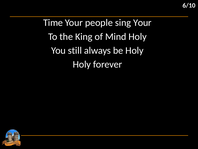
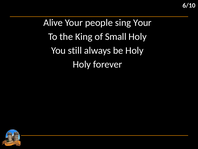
Time: Time -> Alive
Mind: Mind -> Small
